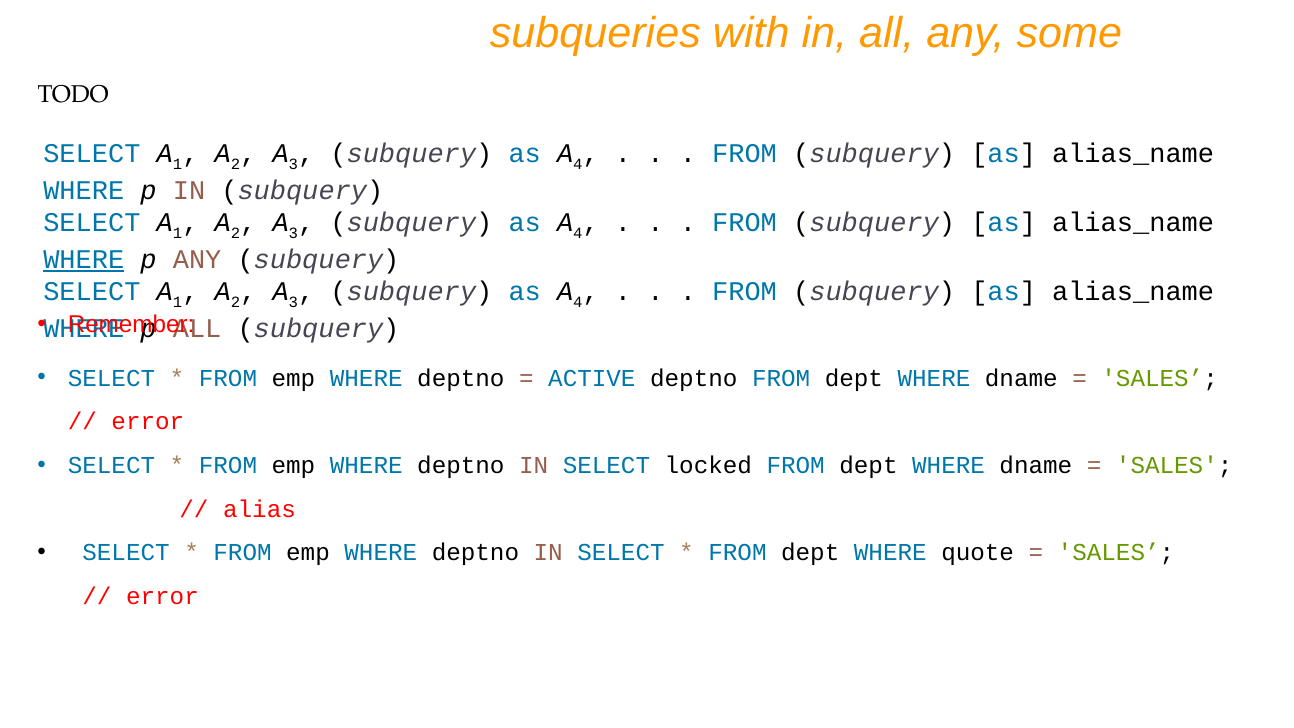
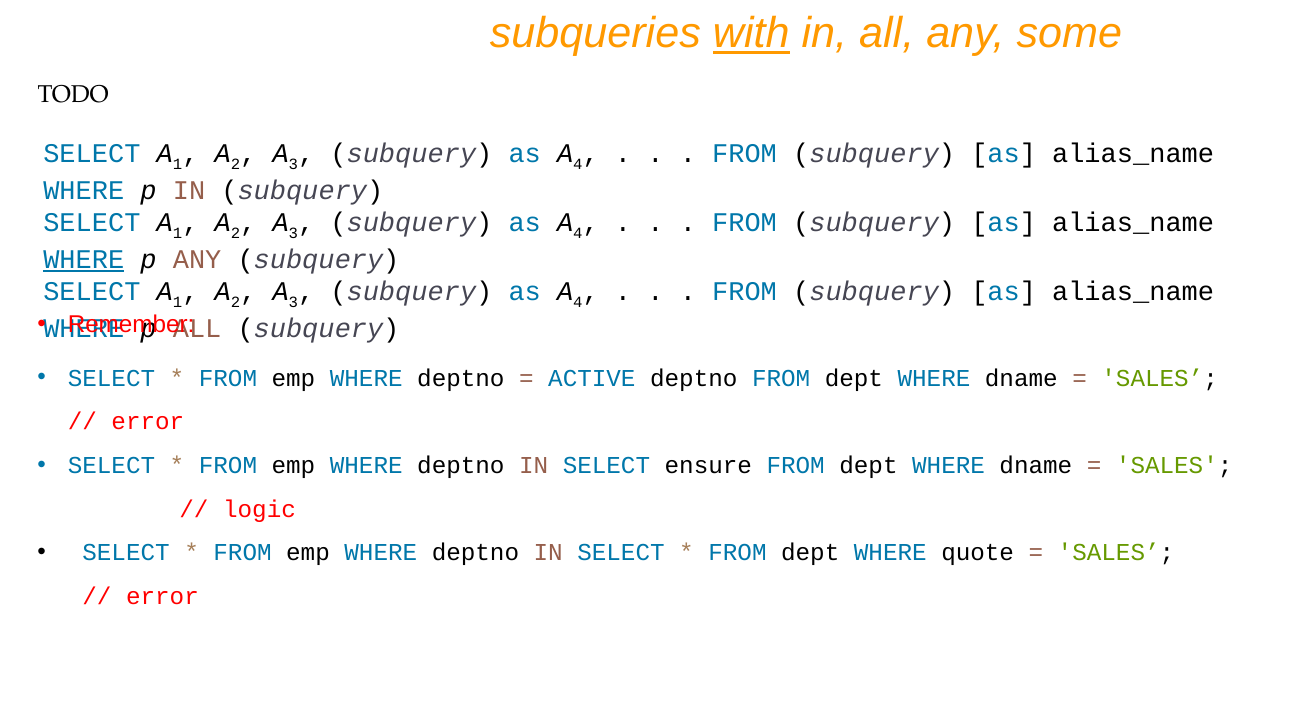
with underline: none -> present
locked: locked -> ensure
alias: alias -> logic
